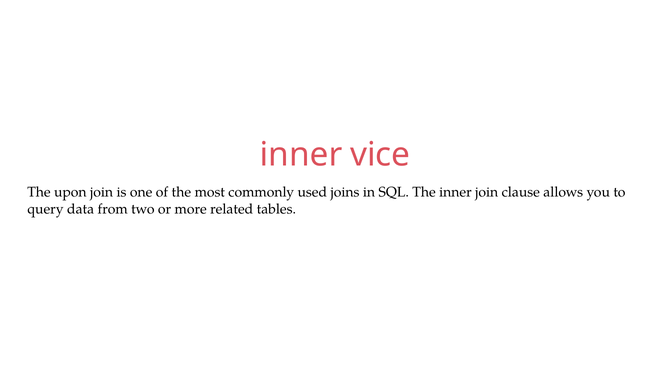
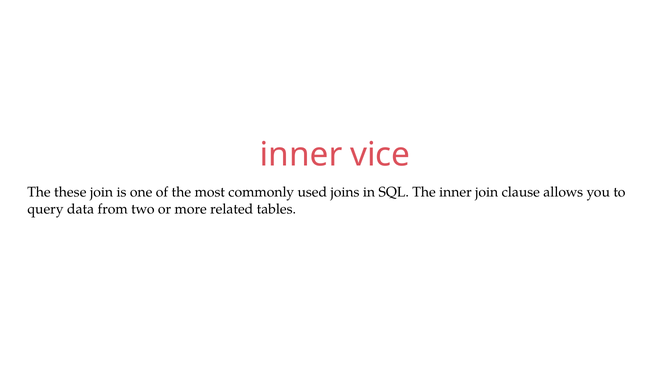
upon: upon -> these
